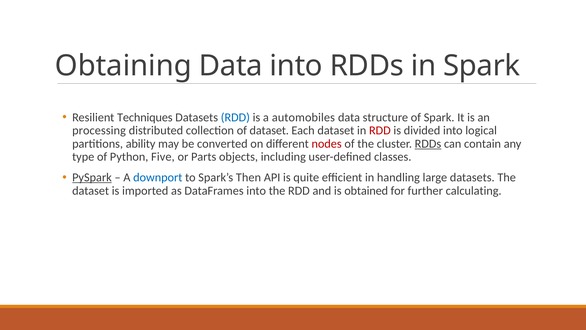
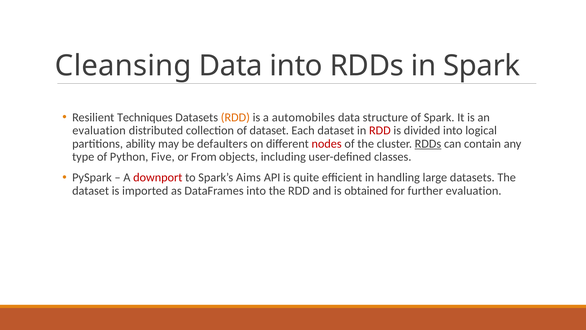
Obtaining: Obtaining -> Cleansing
RDD at (235, 117) colour: blue -> orange
processing at (99, 130): processing -> evaluation
converted: converted -> defaulters
Parts: Parts -> From
PySpark underline: present -> none
downport colour: blue -> red
Then: Then -> Aims
further calculating: calculating -> evaluation
